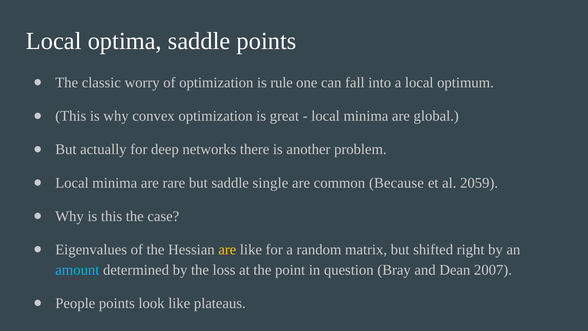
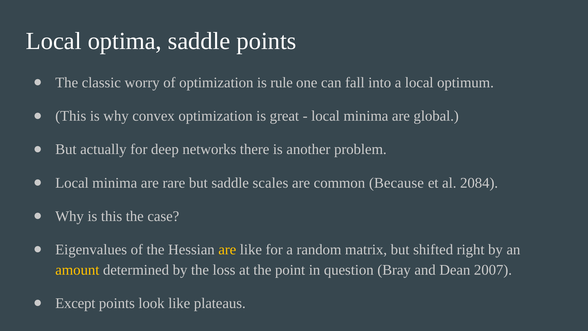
single: single -> scales
2059: 2059 -> 2084
amount colour: light blue -> yellow
People: People -> Except
